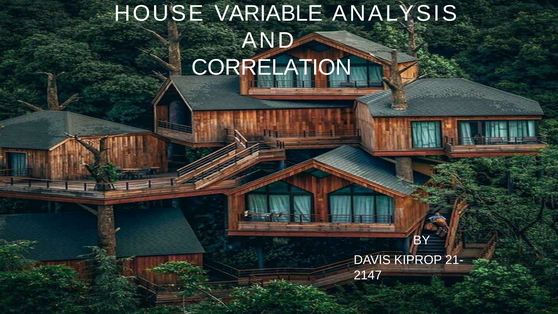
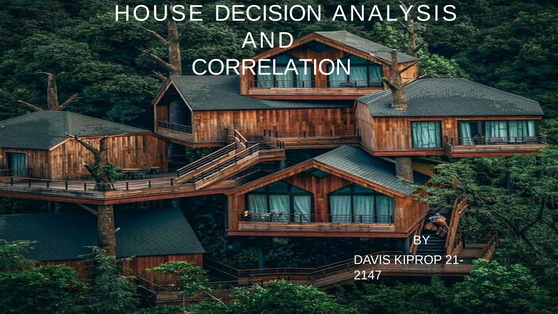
VARIABLE: VARIABLE -> DECISION
